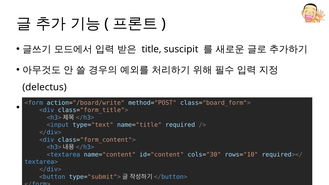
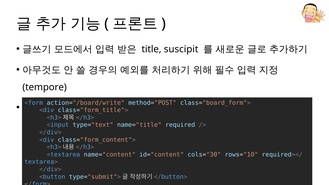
delectus: delectus -> tempore
